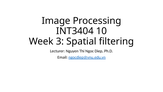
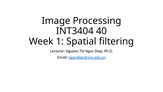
10: 10 -> 40
3: 3 -> 1
